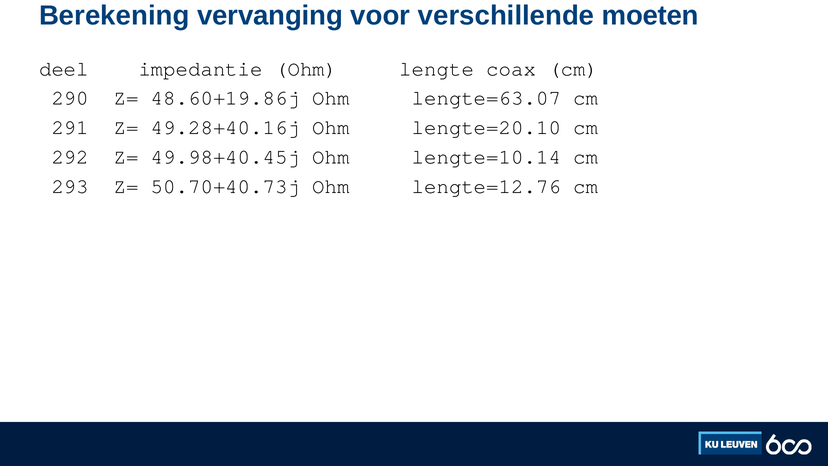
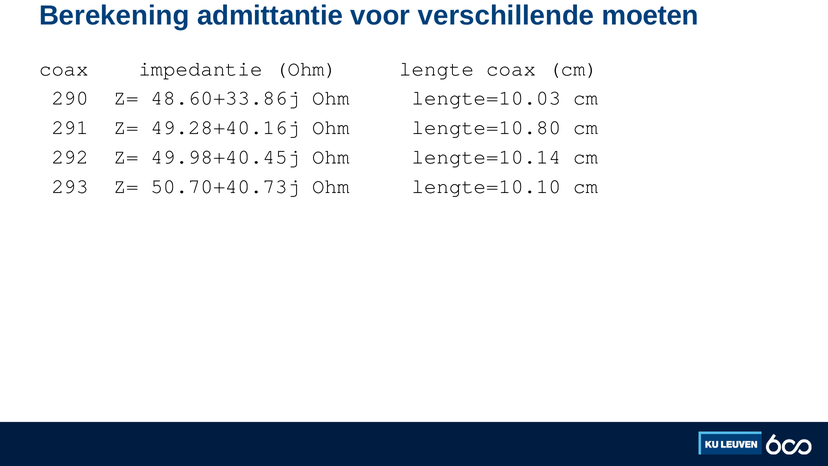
vervanging: vervanging -> admittantie
deel at (64, 69): deel -> coax
48.60+19.86j: 48.60+19.86j -> 48.60+33.86j
lengte=63.07: lengte=63.07 -> lengte=10.03
lengte=20.10: lengte=20.10 -> lengte=10.80
lengte=12.76: lengte=12.76 -> lengte=10.10
